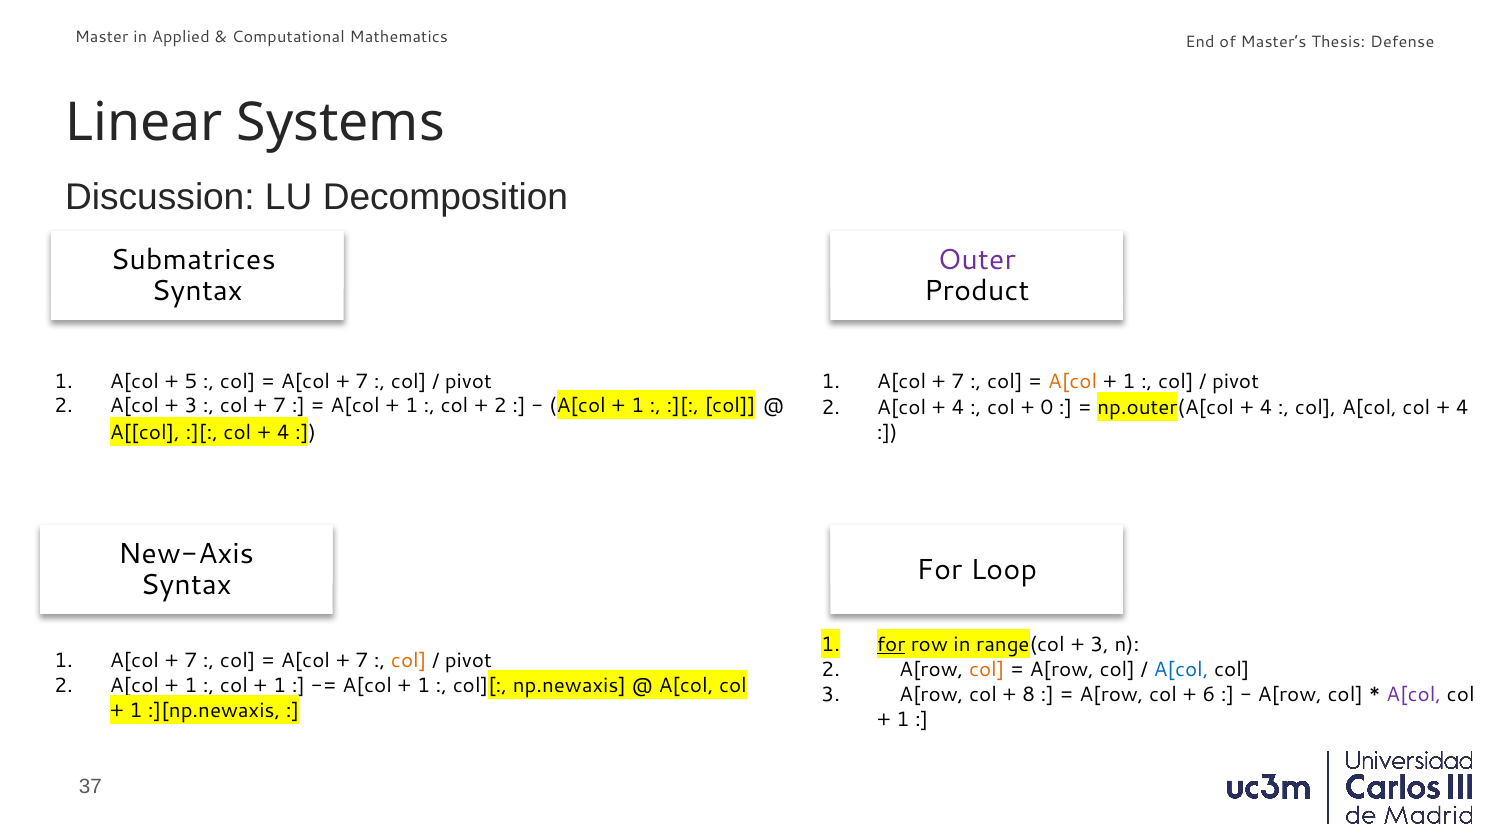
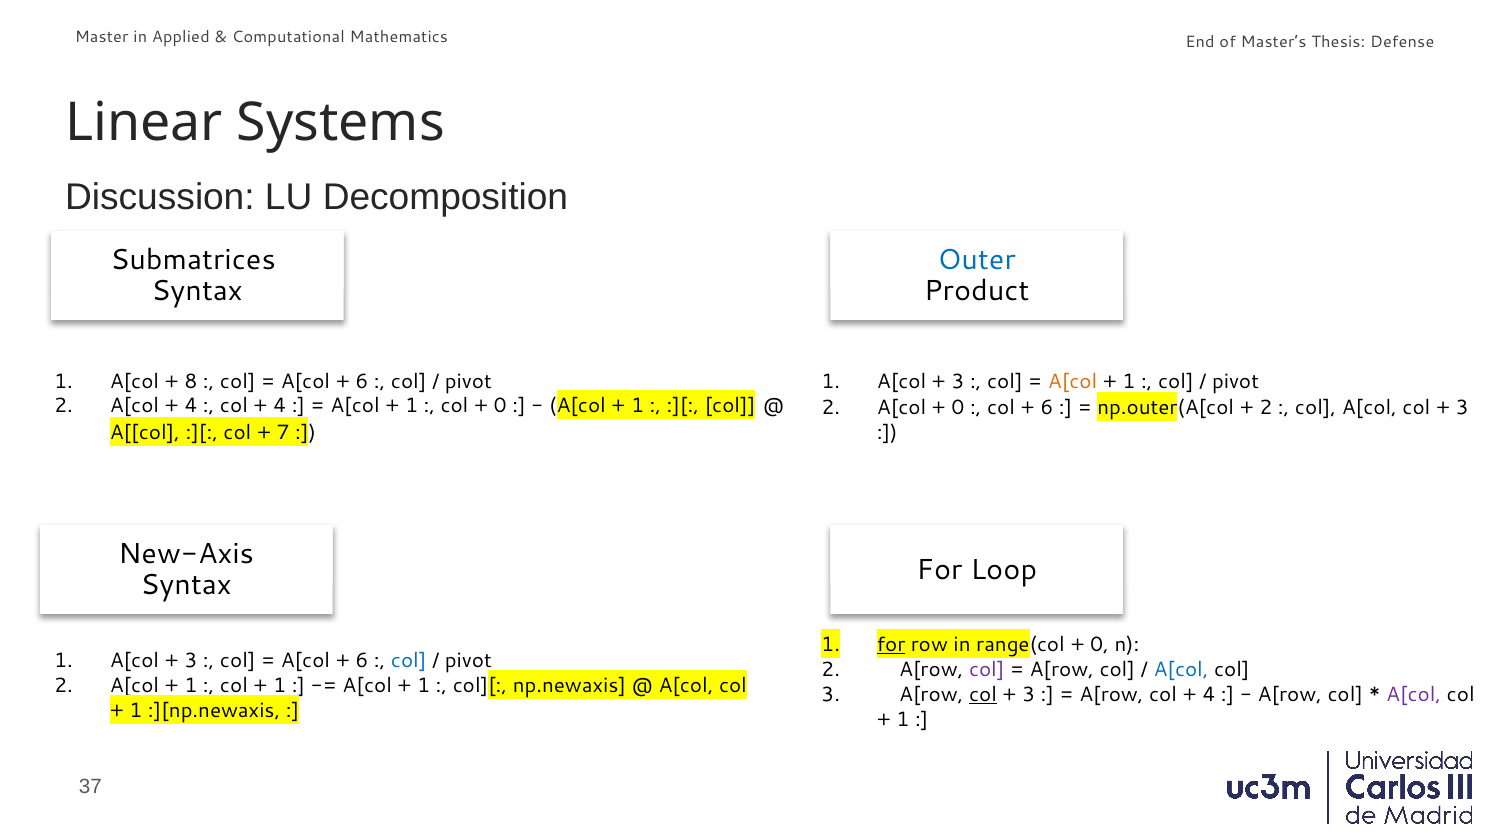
Outer colour: purple -> blue
5: 5 -> 8
7 at (362, 382): 7 -> 6
7 at (958, 382): 7 -> 3
3 at (191, 406): 3 -> 4
7 at (280, 406): 7 -> 4
2 at (500, 406): 2 -> 0
4 at (958, 407): 4 -> 0
0 at (1047, 407): 0 -> 6
4 at (1266, 407): 4 -> 2
4 at (1462, 407): 4 -> 3
4 at (283, 433): 4 -> 7
3 at (1099, 645): 3 -> 0
7 at (191, 661): 7 -> 3
7 at (362, 661): 7 -> 6
col at (409, 661) colour: orange -> blue
col at (987, 670) colour: orange -> purple
col at (983, 695) underline: none -> present
8 at (1029, 695): 8 -> 3
6 at (1209, 695): 6 -> 4
